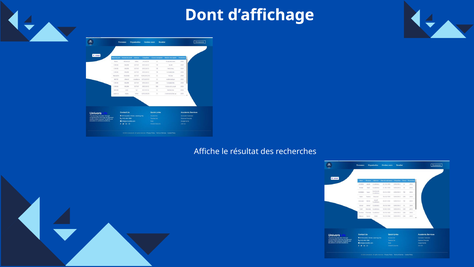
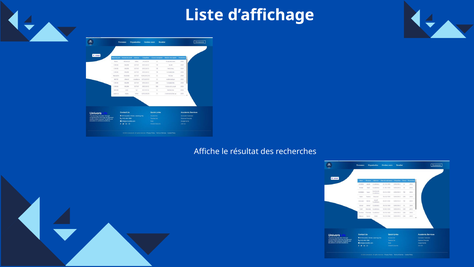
Dont: Dont -> Liste
